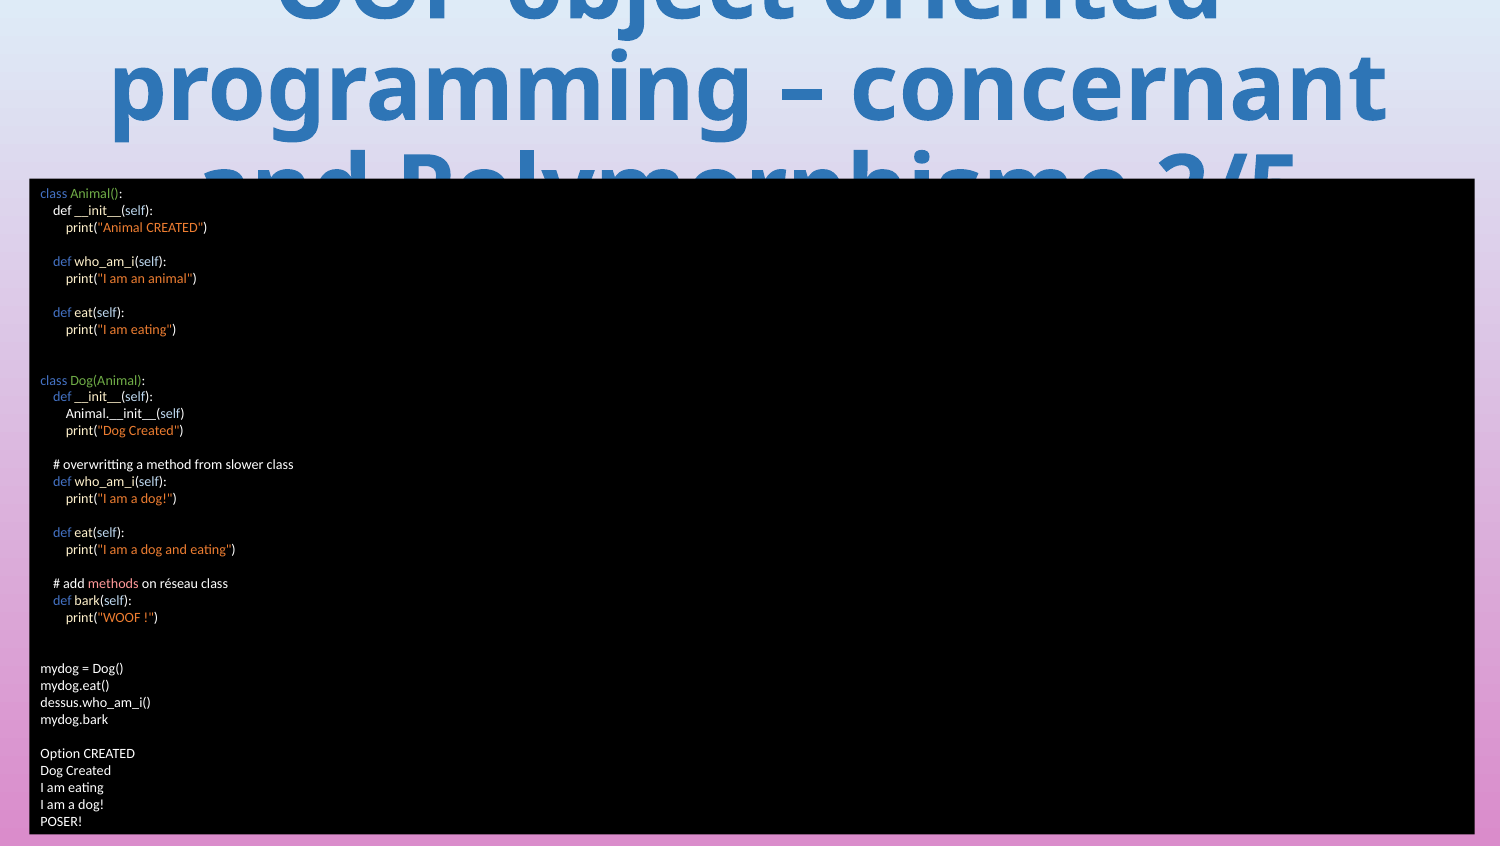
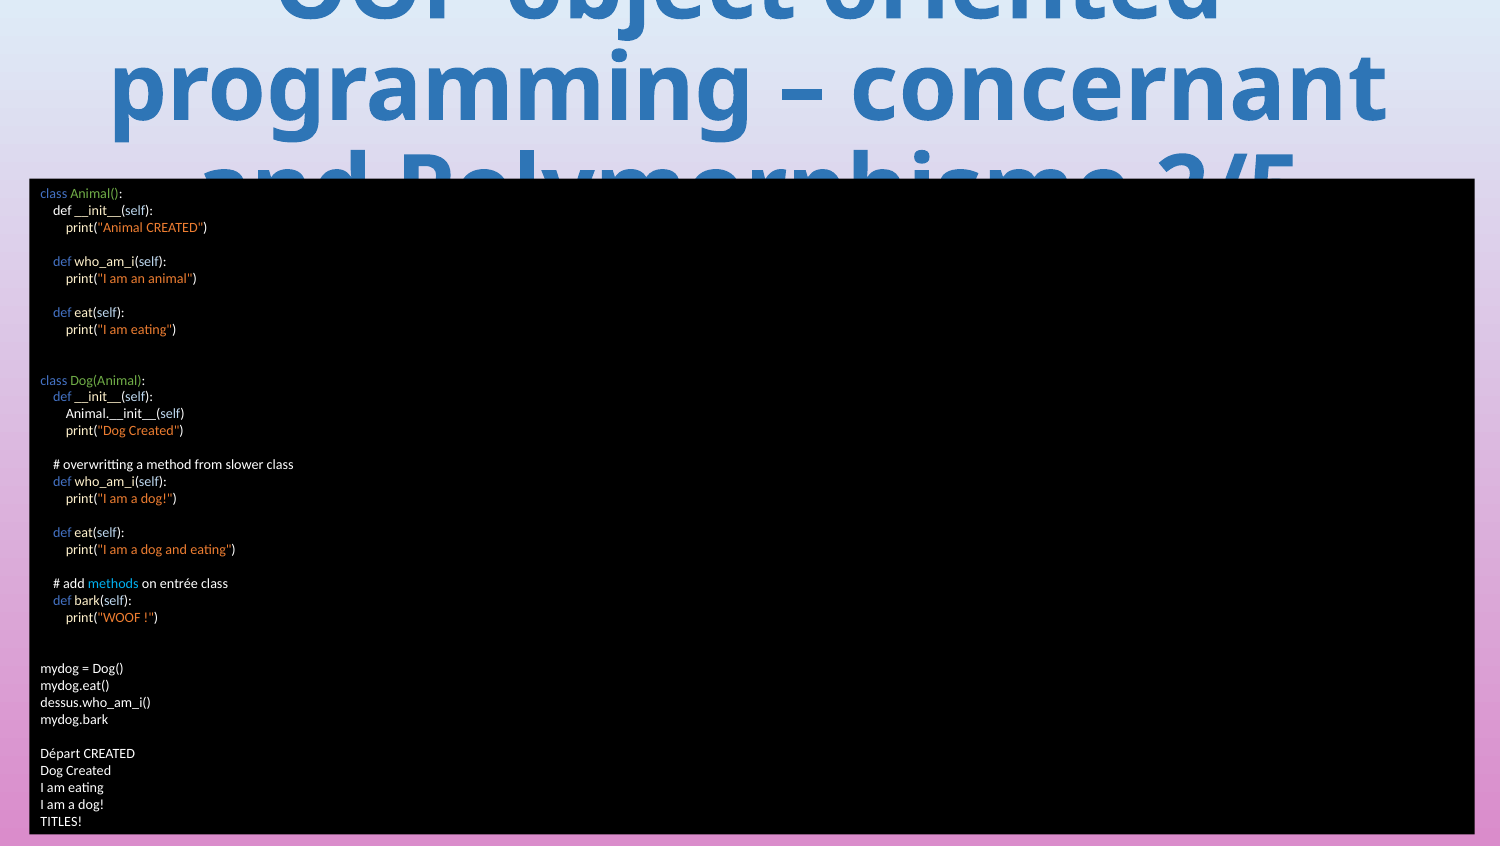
methods colour: pink -> light blue
réseau: réseau -> entrée
Option: Option -> Départ
POSER: POSER -> TITLES
